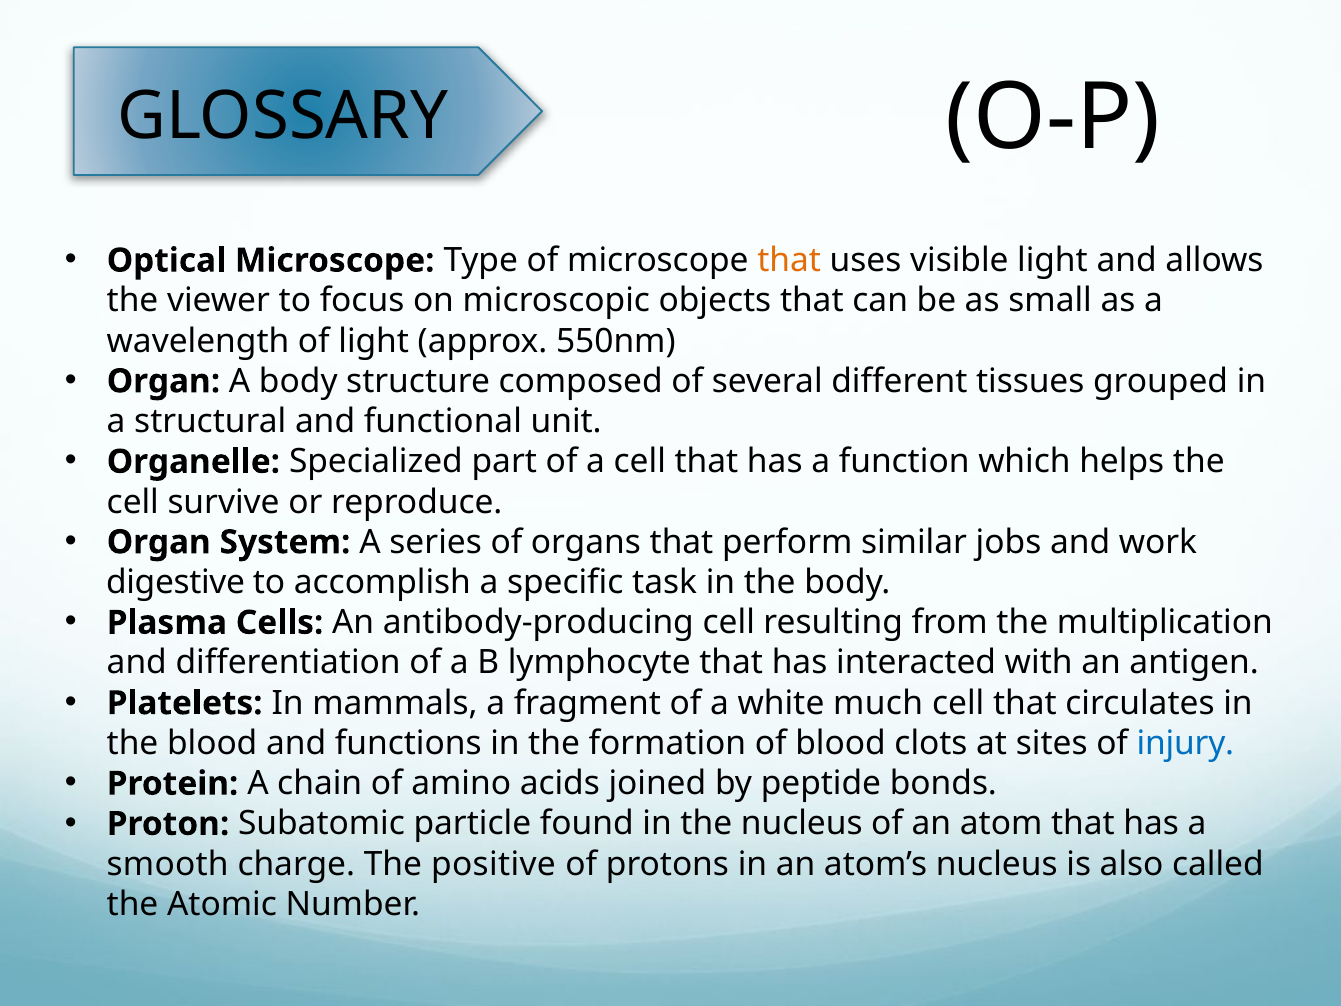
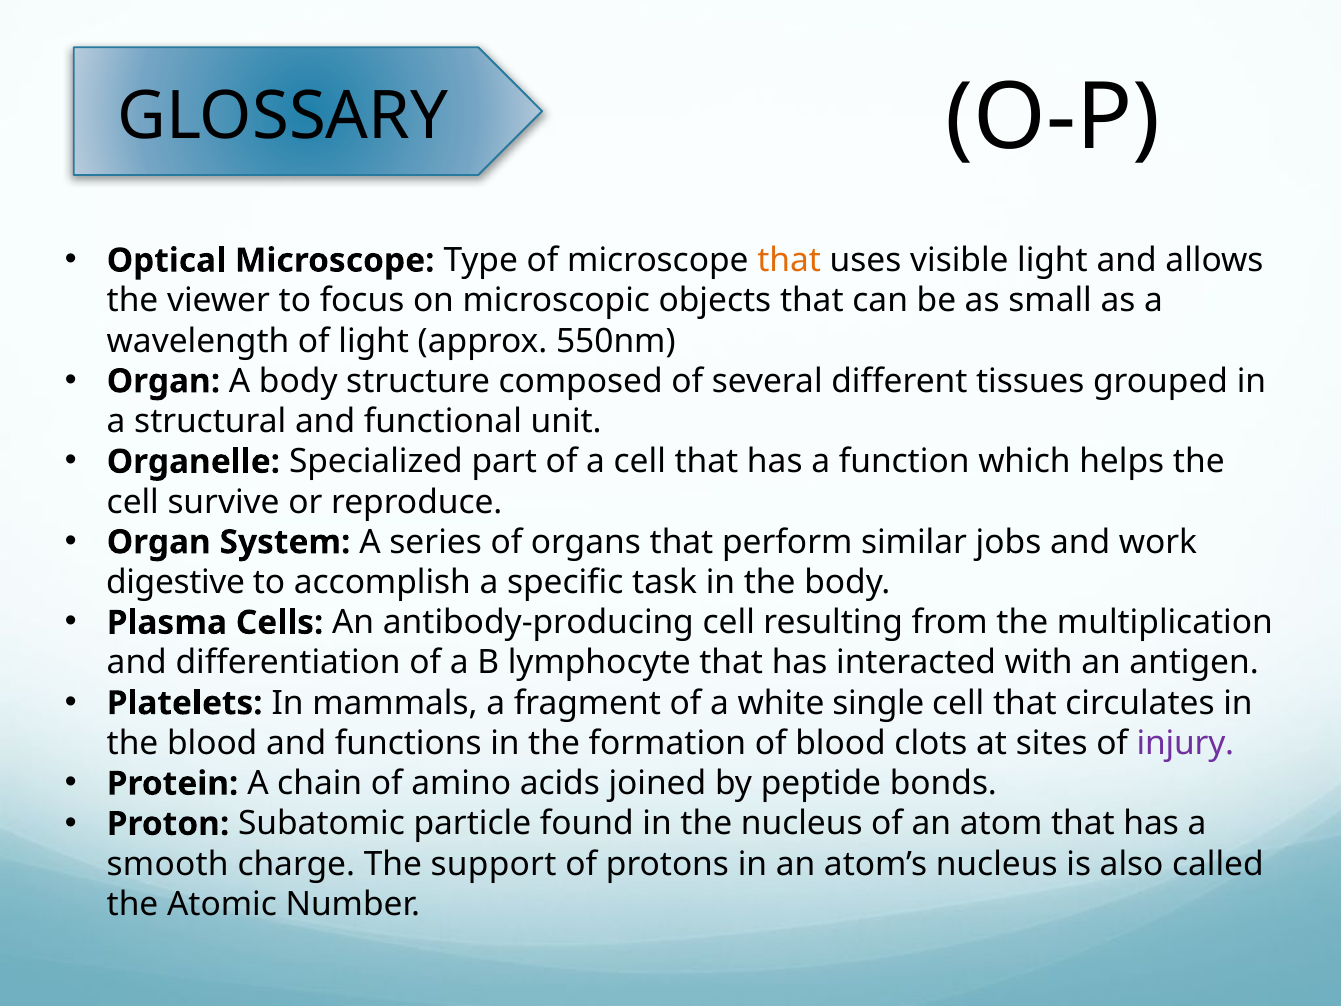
much: much -> single
injury colour: blue -> purple
positive: positive -> support
